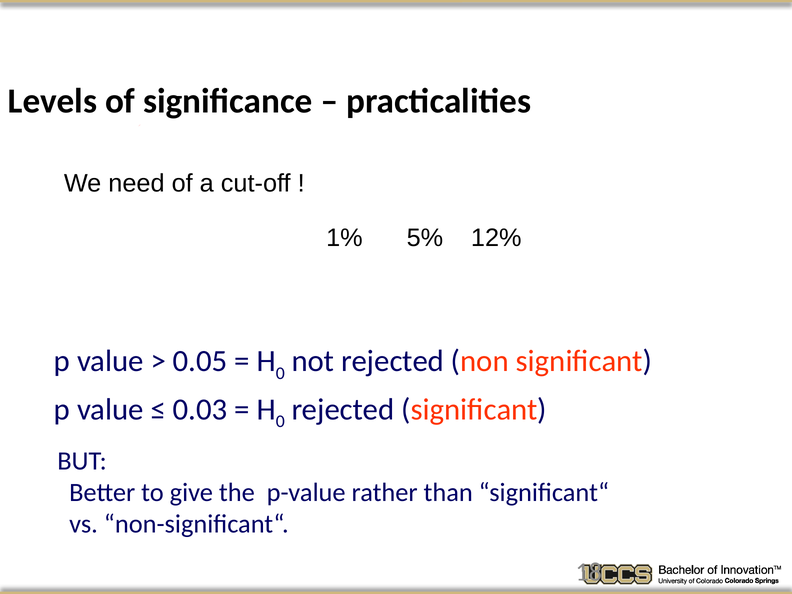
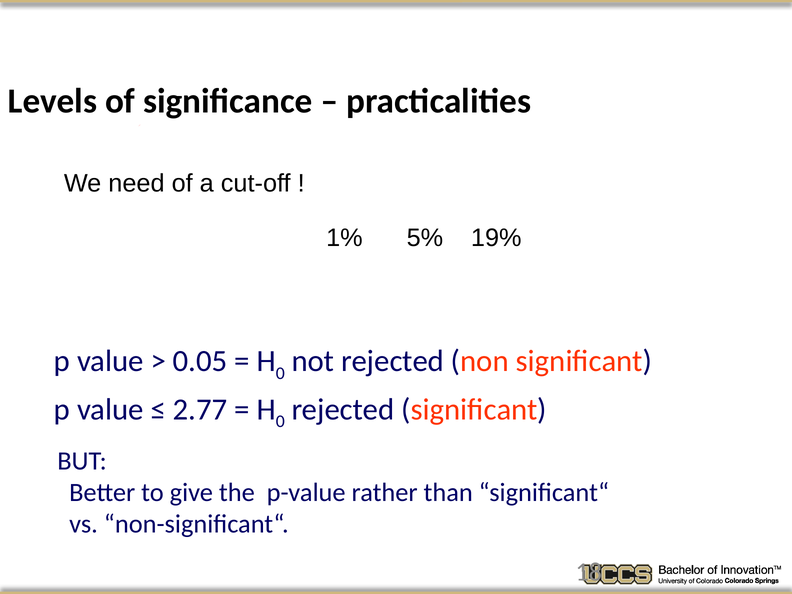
12%: 12% -> 19%
0.03: 0.03 -> 2.77
